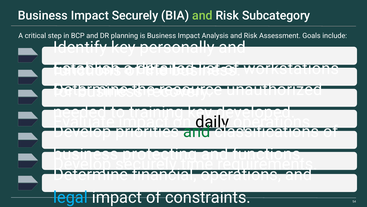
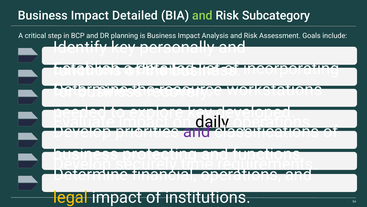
Impact Securely: Securely -> Detailed
workstations: workstations -> incorporating
unauthorized: unauthorized -> workstations
training: training -> explore
and at (197, 131) colour: green -> purple
legal colour: light blue -> yellow
constraints: constraints -> institutions
